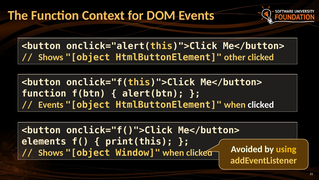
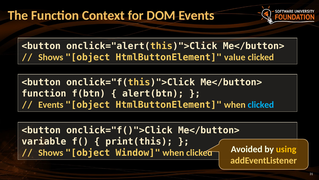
other: other -> value
clicked at (261, 105) colour: white -> light blue
elements: elements -> variable
